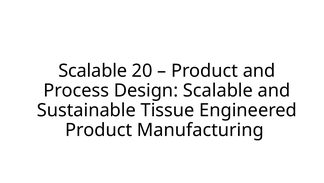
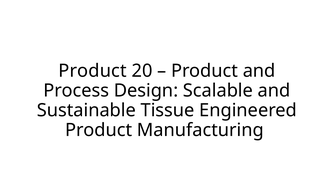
Scalable at (93, 70): Scalable -> Product
